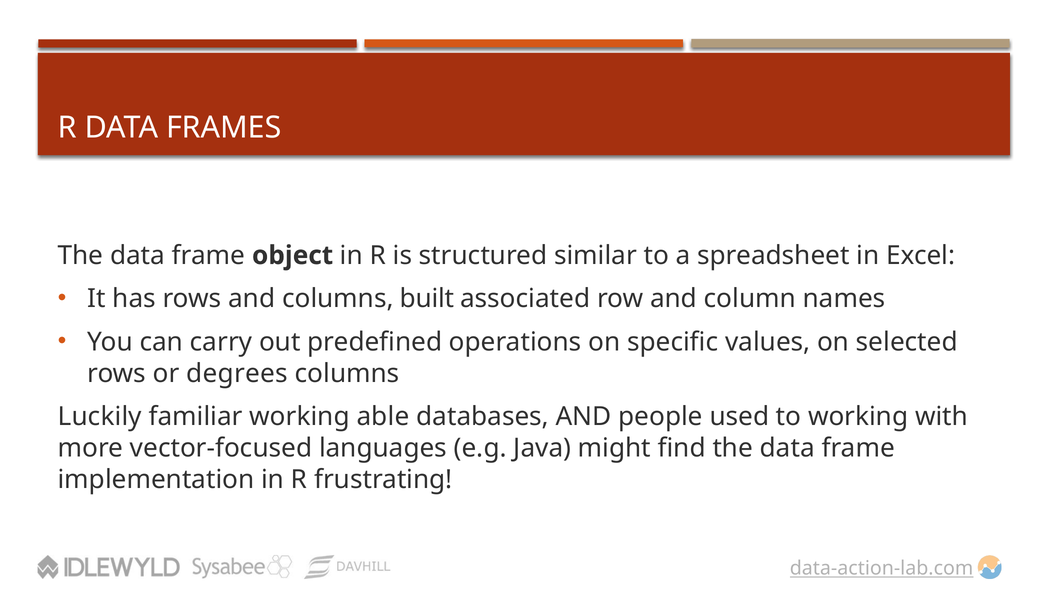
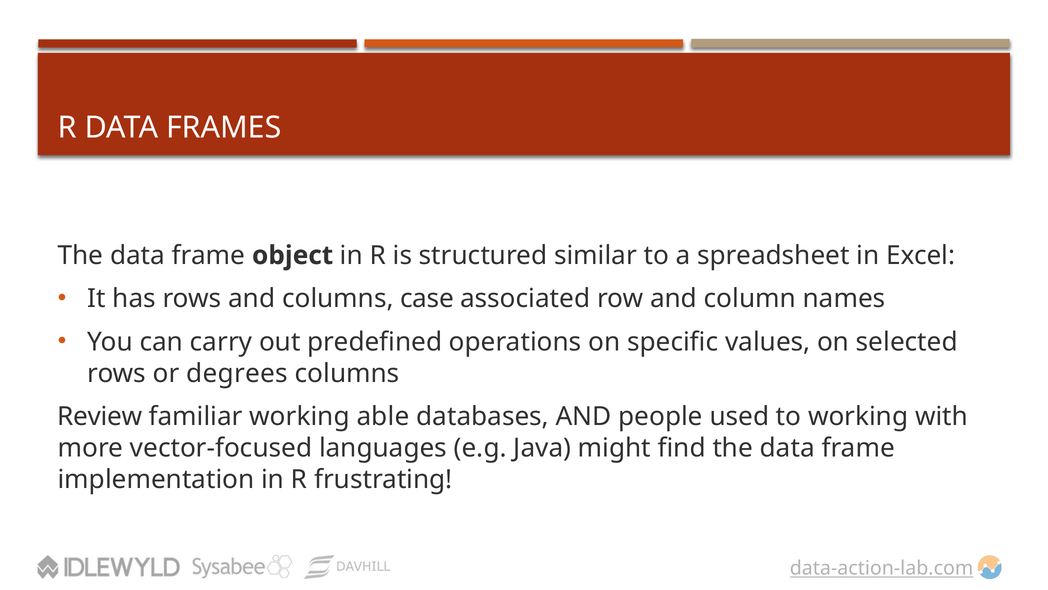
built: built -> case
Luckily: Luckily -> Review
